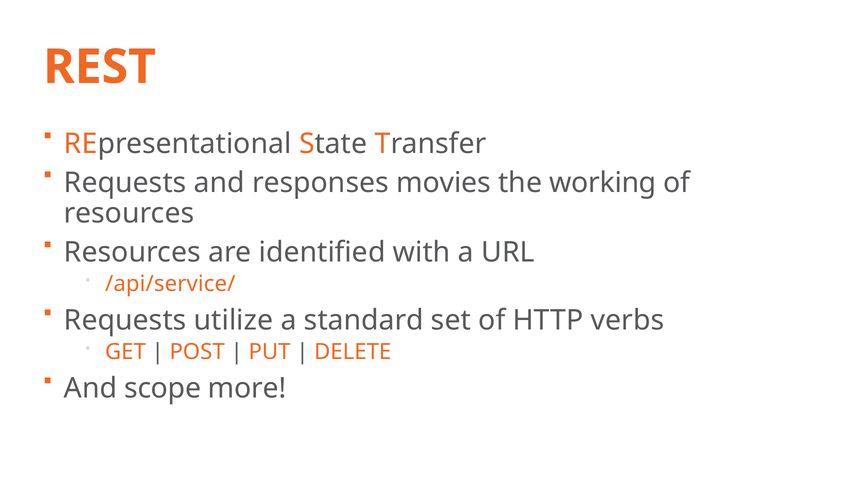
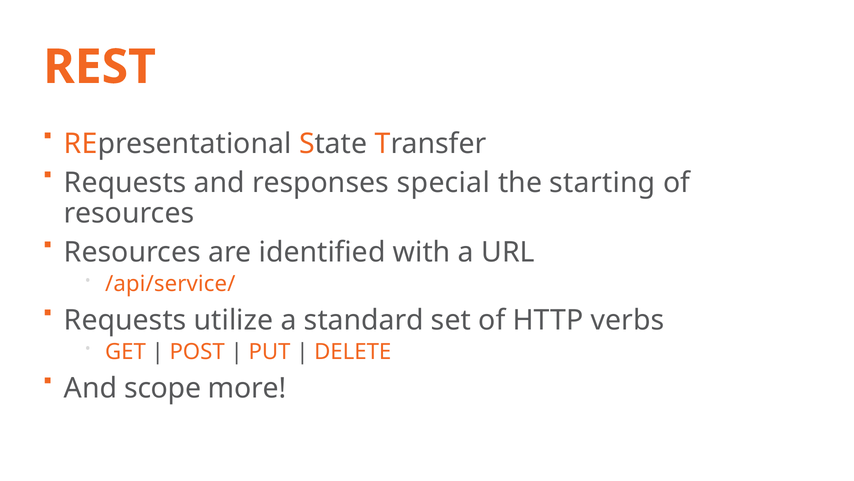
movies: movies -> special
working: working -> starting
